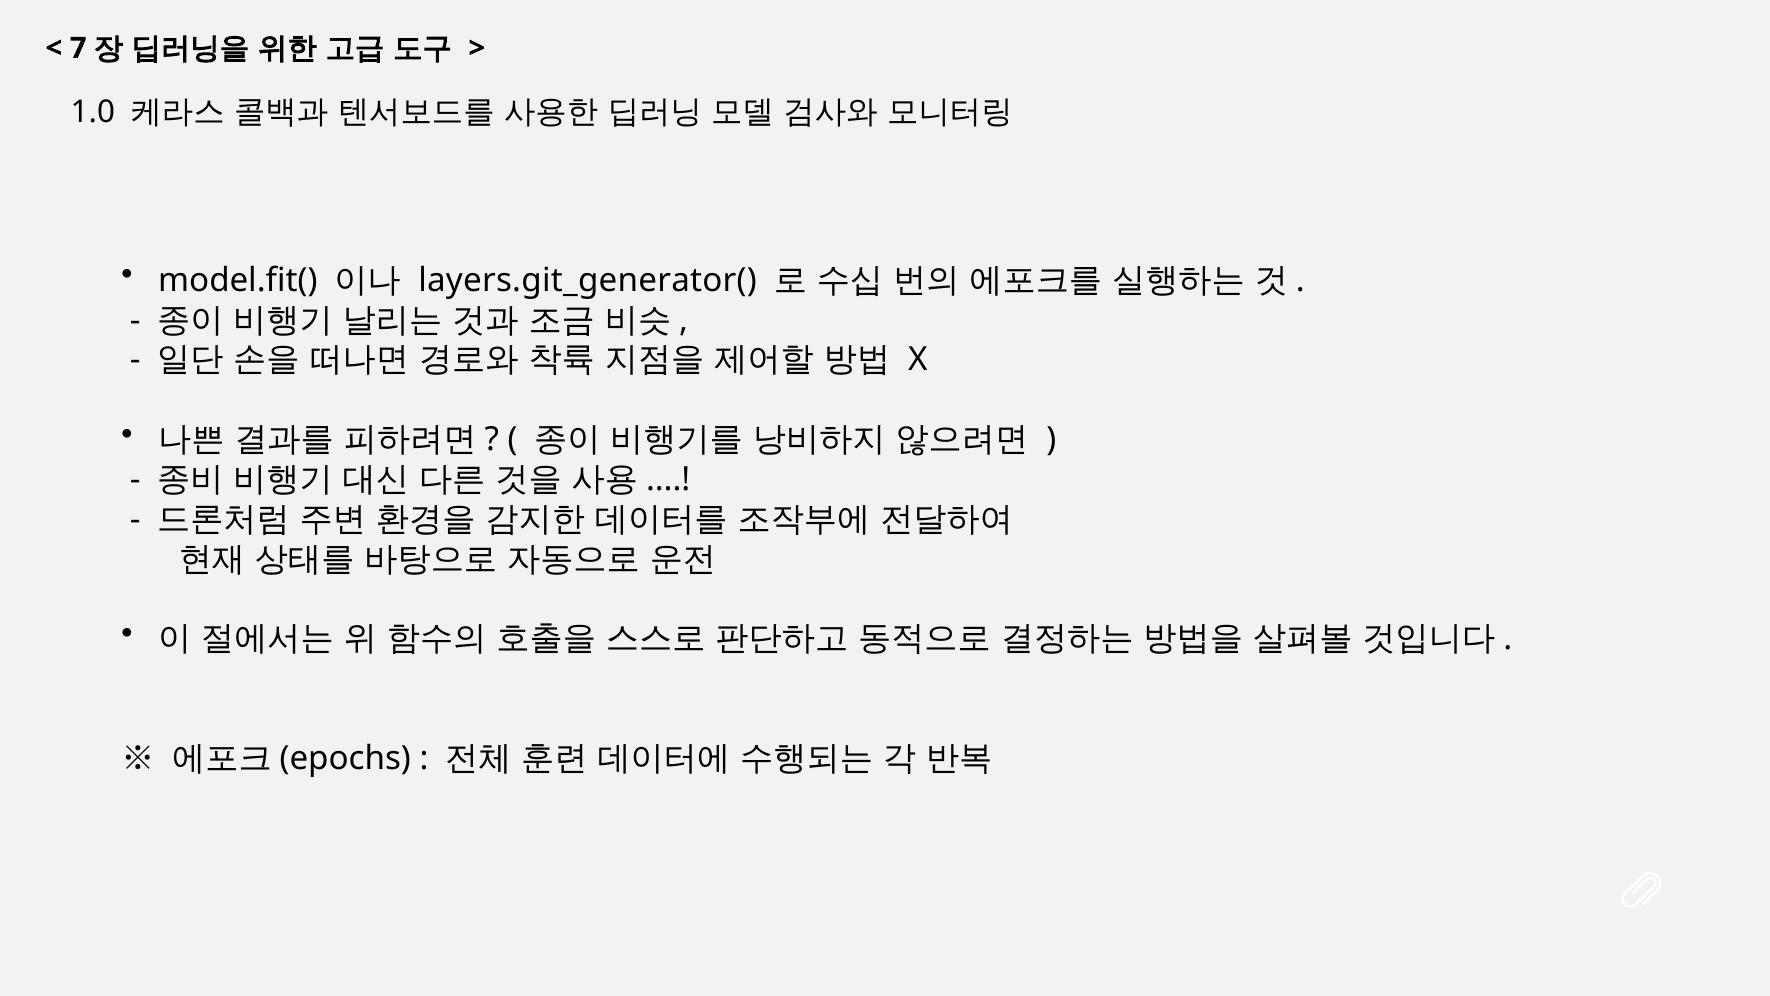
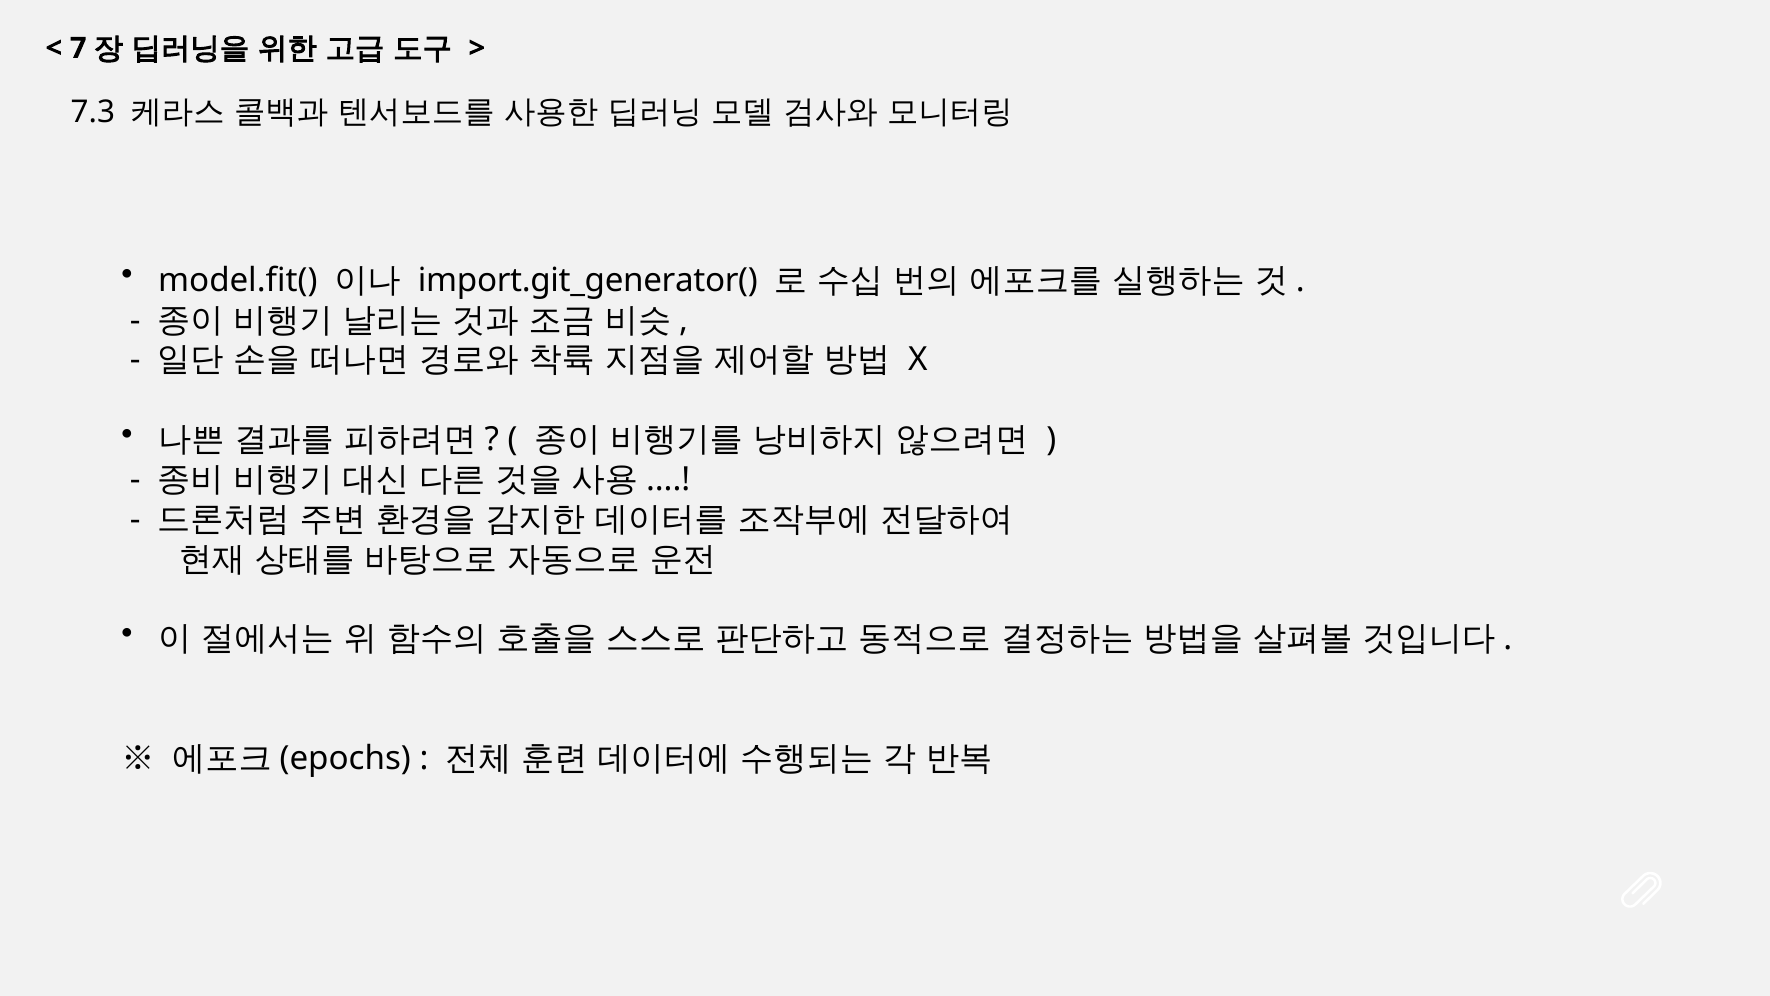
1.0: 1.0 -> 7.3
layers.git_generator(: layers.git_generator( -> import.git_generator(
